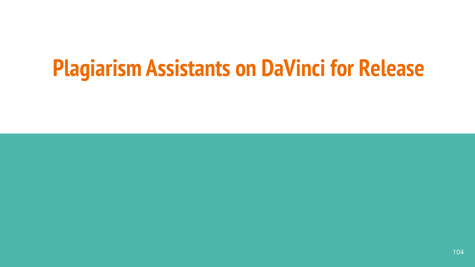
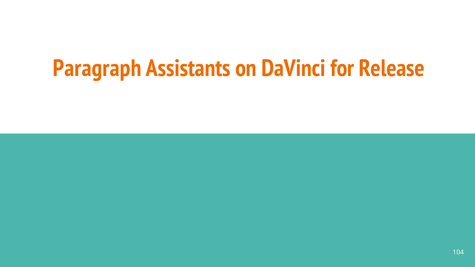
Plagiarism: Plagiarism -> Paragraph
